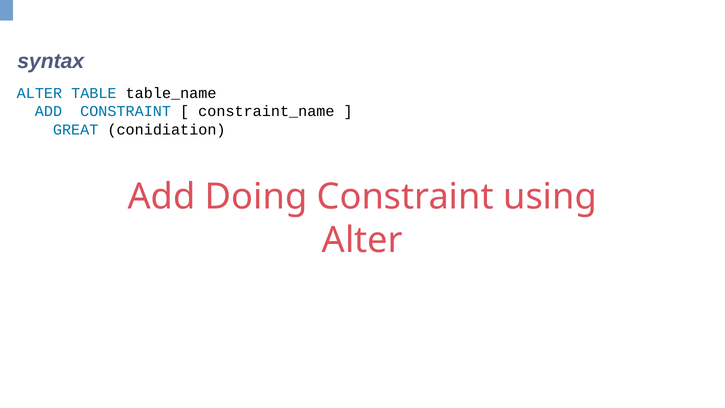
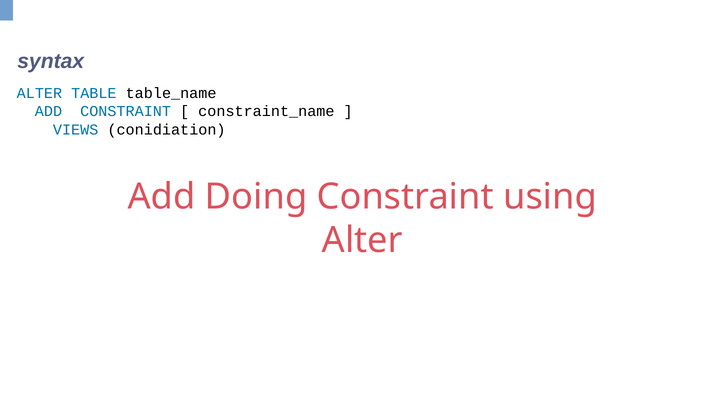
GREAT: GREAT -> VIEWS
